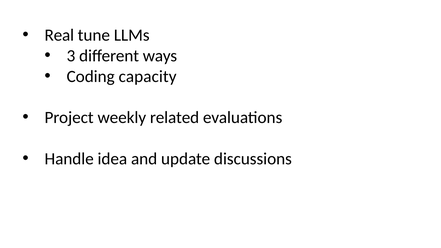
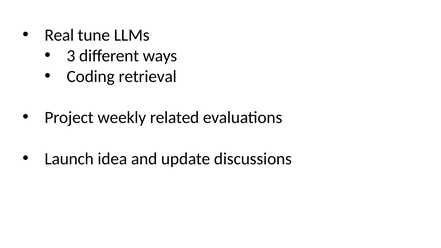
capacity: capacity -> retrieval
Handle: Handle -> Launch
